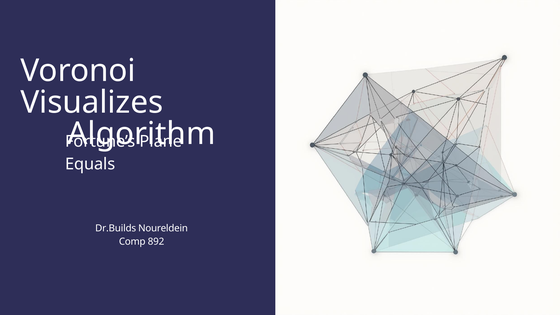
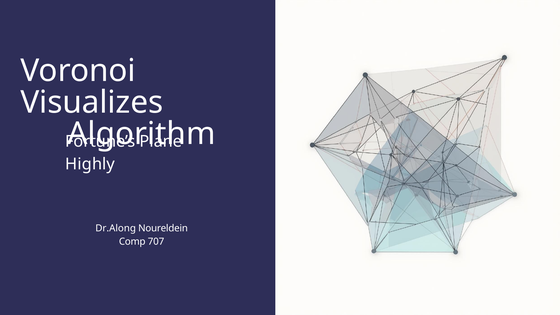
Equals: Equals -> Highly
Dr.Builds: Dr.Builds -> Dr.Along
892: 892 -> 707
